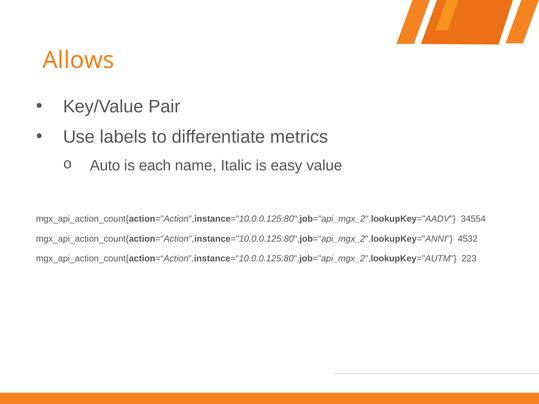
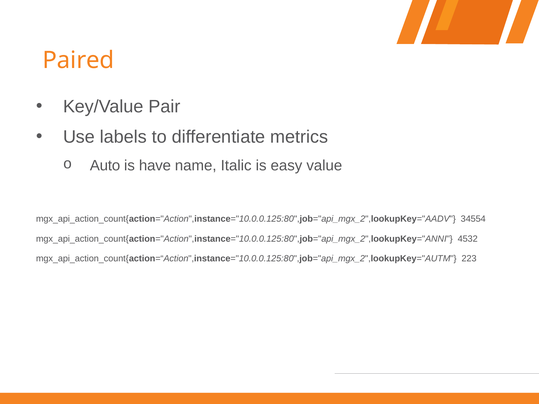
Allows: Allows -> Paired
each: each -> have
